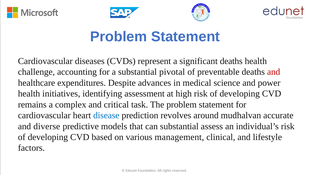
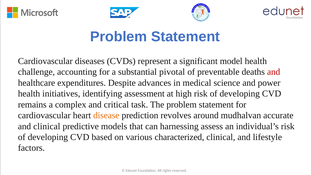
significant deaths: deaths -> model
disease colour: blue -> orange
and diverse: diverse -> clinical
can substantial: substantial -> harnessing
management: management -> characterized
